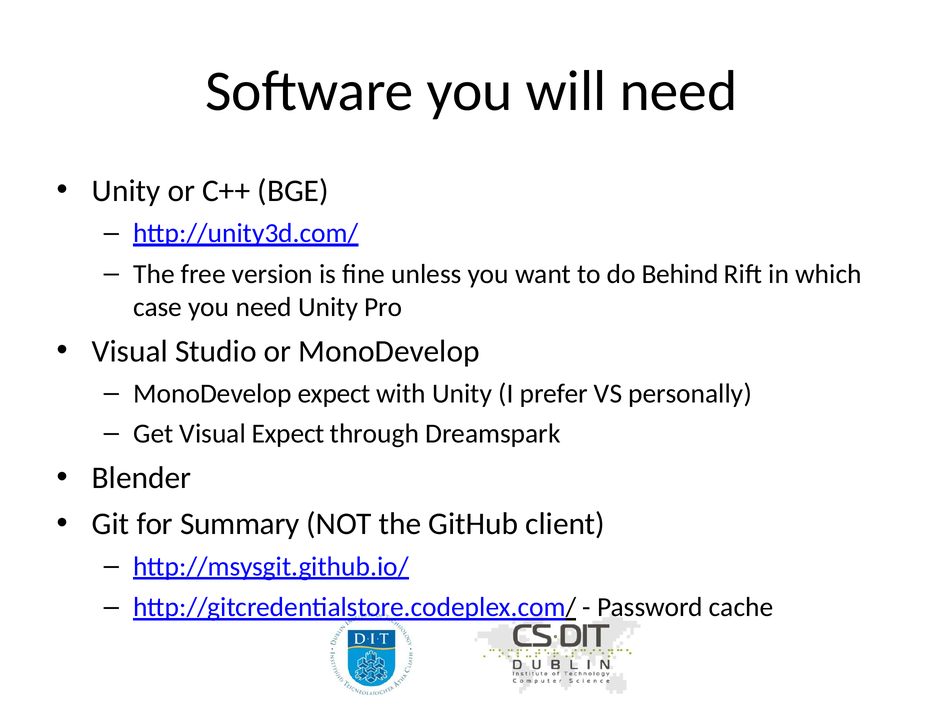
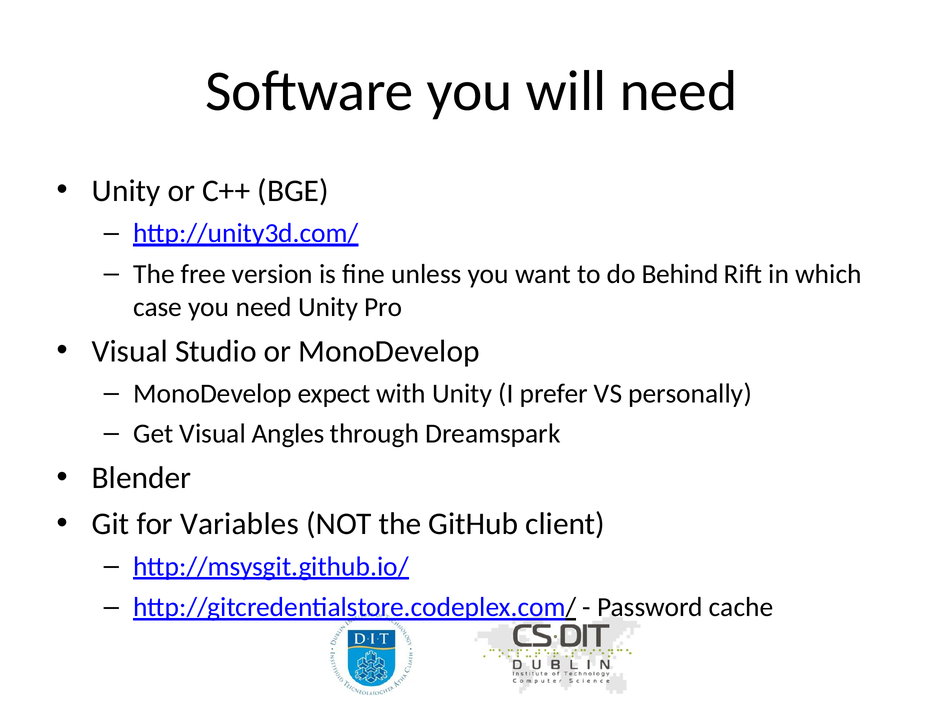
Visual Expect: Expect -> Angles
Summary: Summary -> Variables
